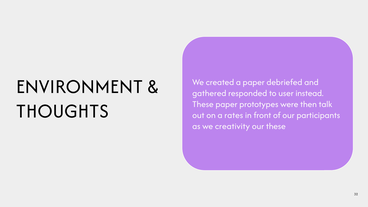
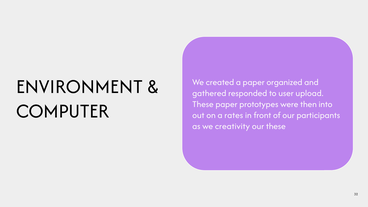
debriefed: debriefed -> organized
instead: instead -> upload
talk: talk -> into
THOUGHTS: THOUGHTS -> COMPUTER
